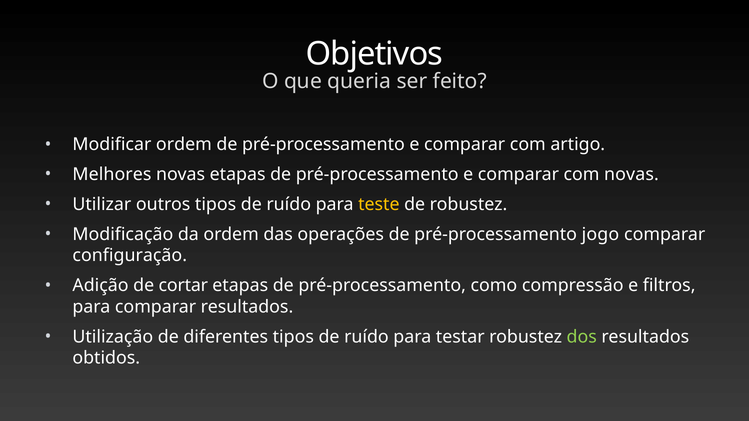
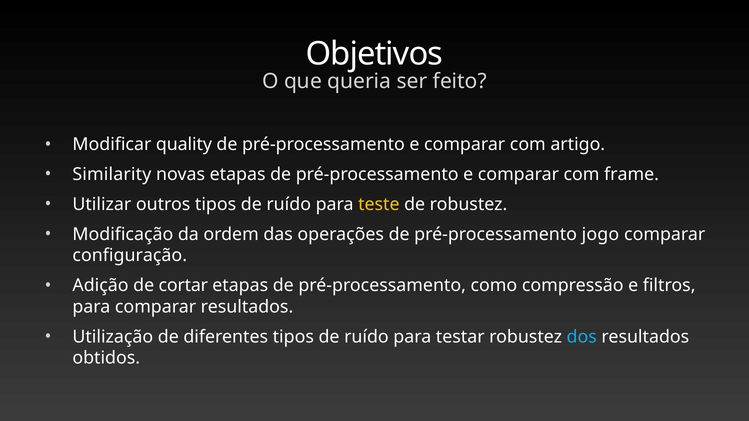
Modificar ordem: ordem -> quality
Melhores: Melhores -> Similarity
com novas: novas -> frame
dos colour: light green -> light blue
